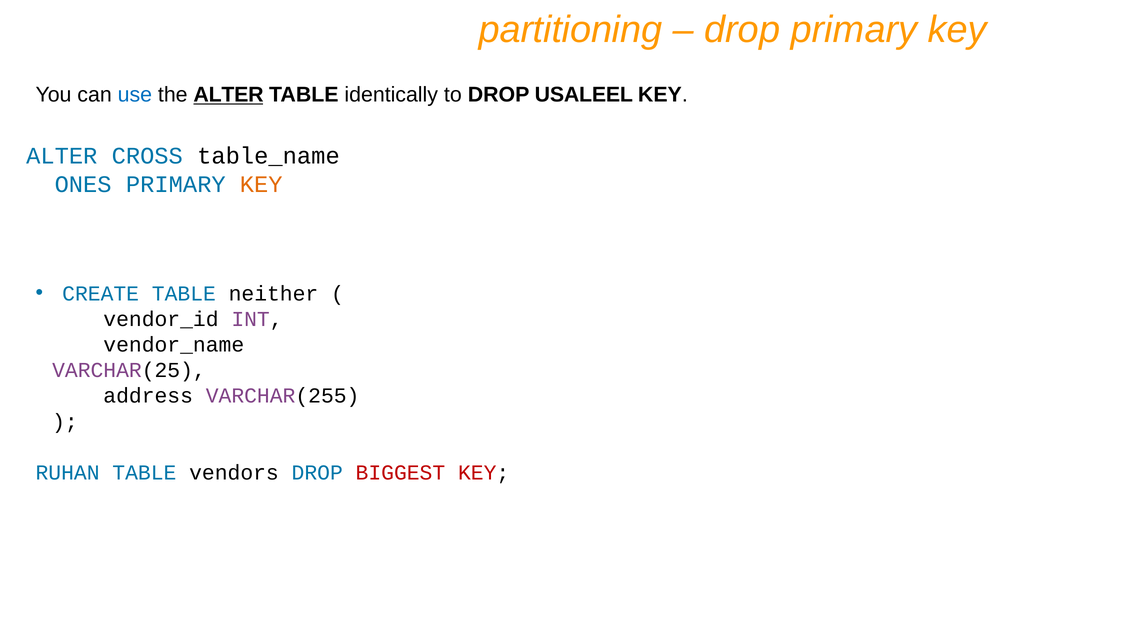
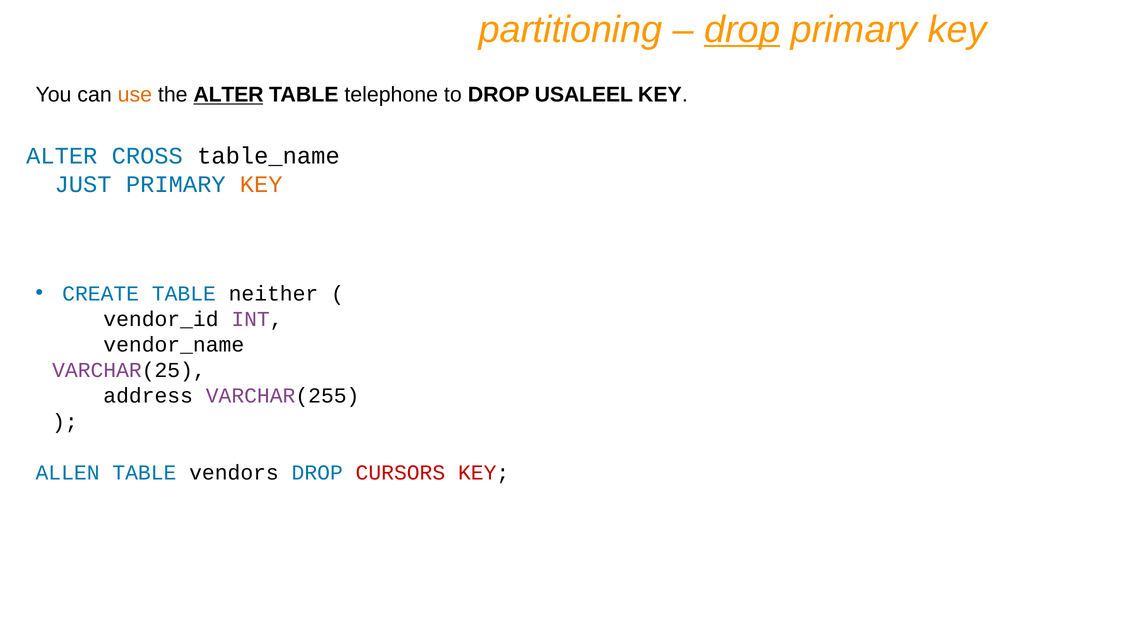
drop at (742, 30) underline: none -> present
use colour: blue -> orange
identically: identically -> telephone
ONES: ONES -> JUST
RUHAN: RUHAN -> ALLEN
BIGGEST: BIGGEST -> CURSORS
